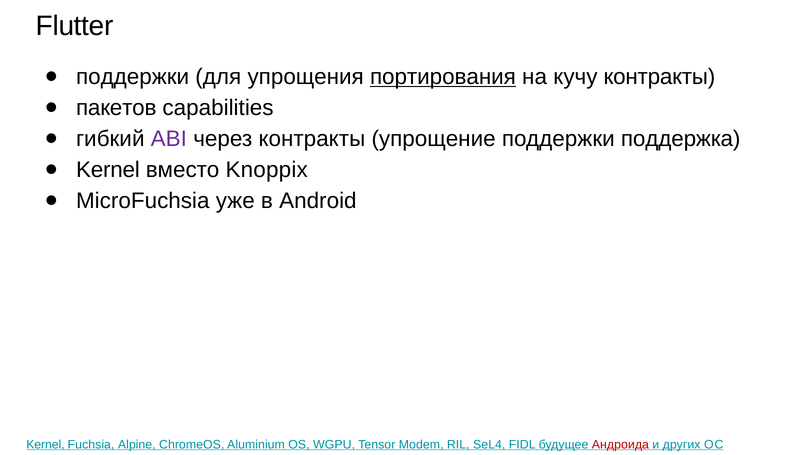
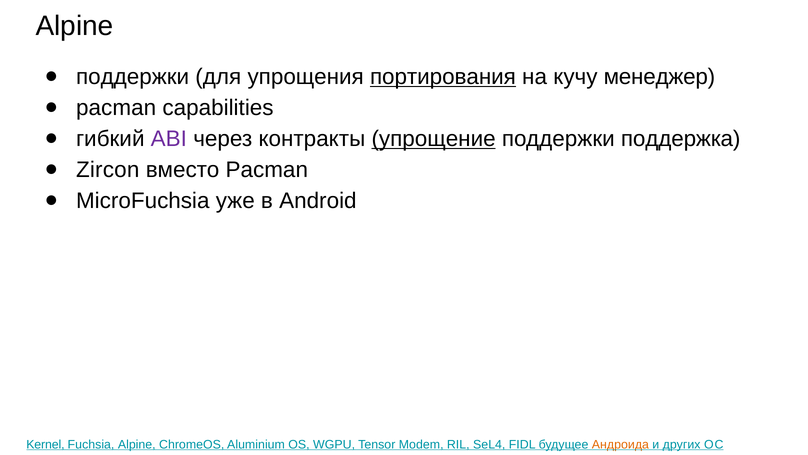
Flutter at (75, 26): Flutter -> Alpine
кучу контракты: контракты -> менеджер
пакетов at (116, 108): пакетов -> pacman
упрощение underline: none -> present
Kernel at (108, 170): Kernel -> Zircon
вместо Knoppix: Knoppix -> Pacman
Андроида colour: red -> orange
